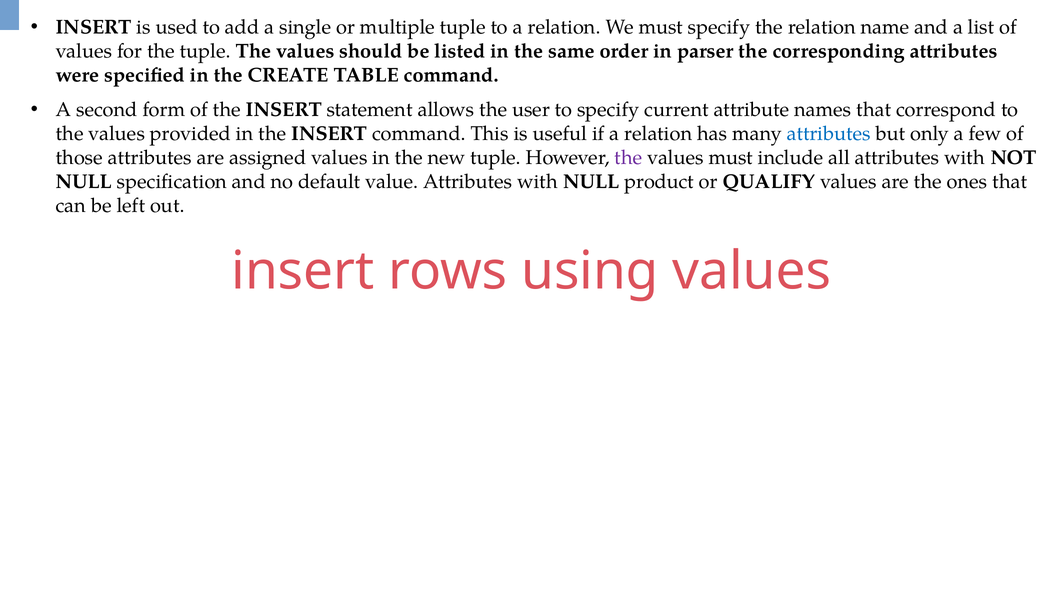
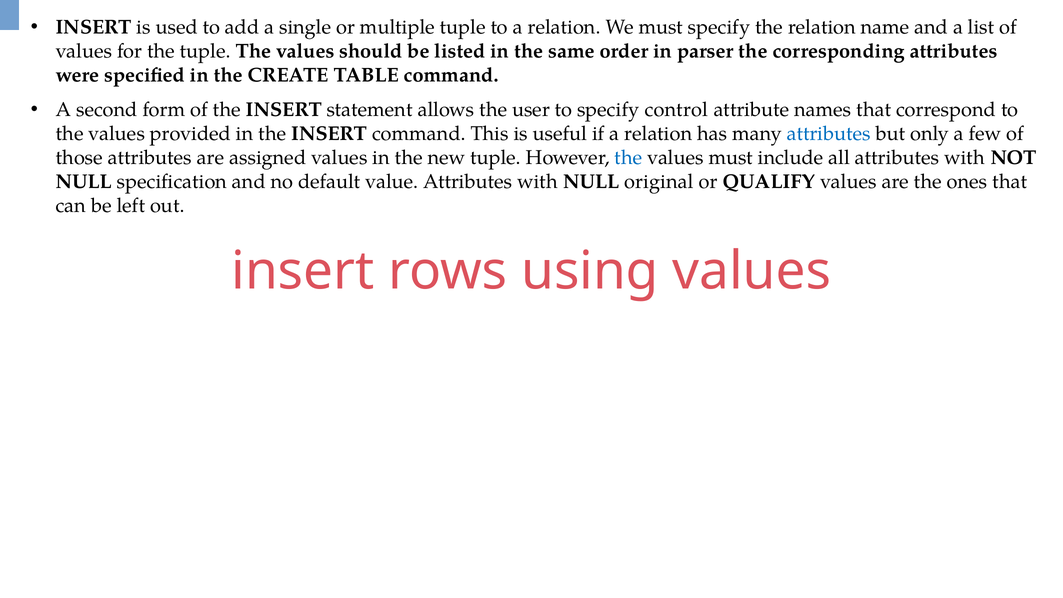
current: current -> control
the at (628, 158) colour: purple -> blue
product: product -> original
